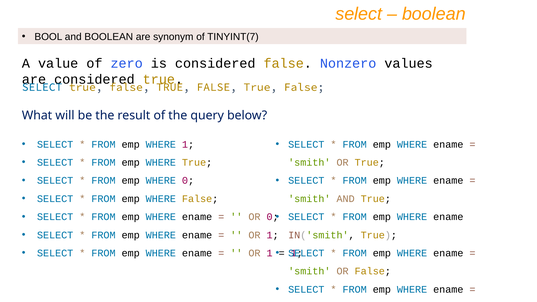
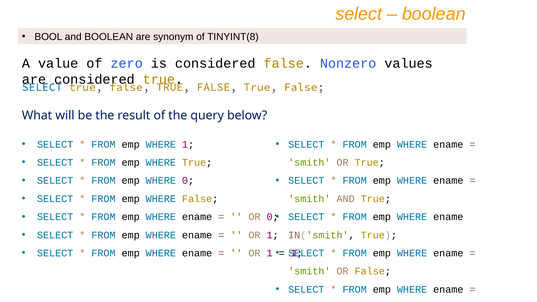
TINYINT(7: TINYINT(7 -> TINYINT(8
